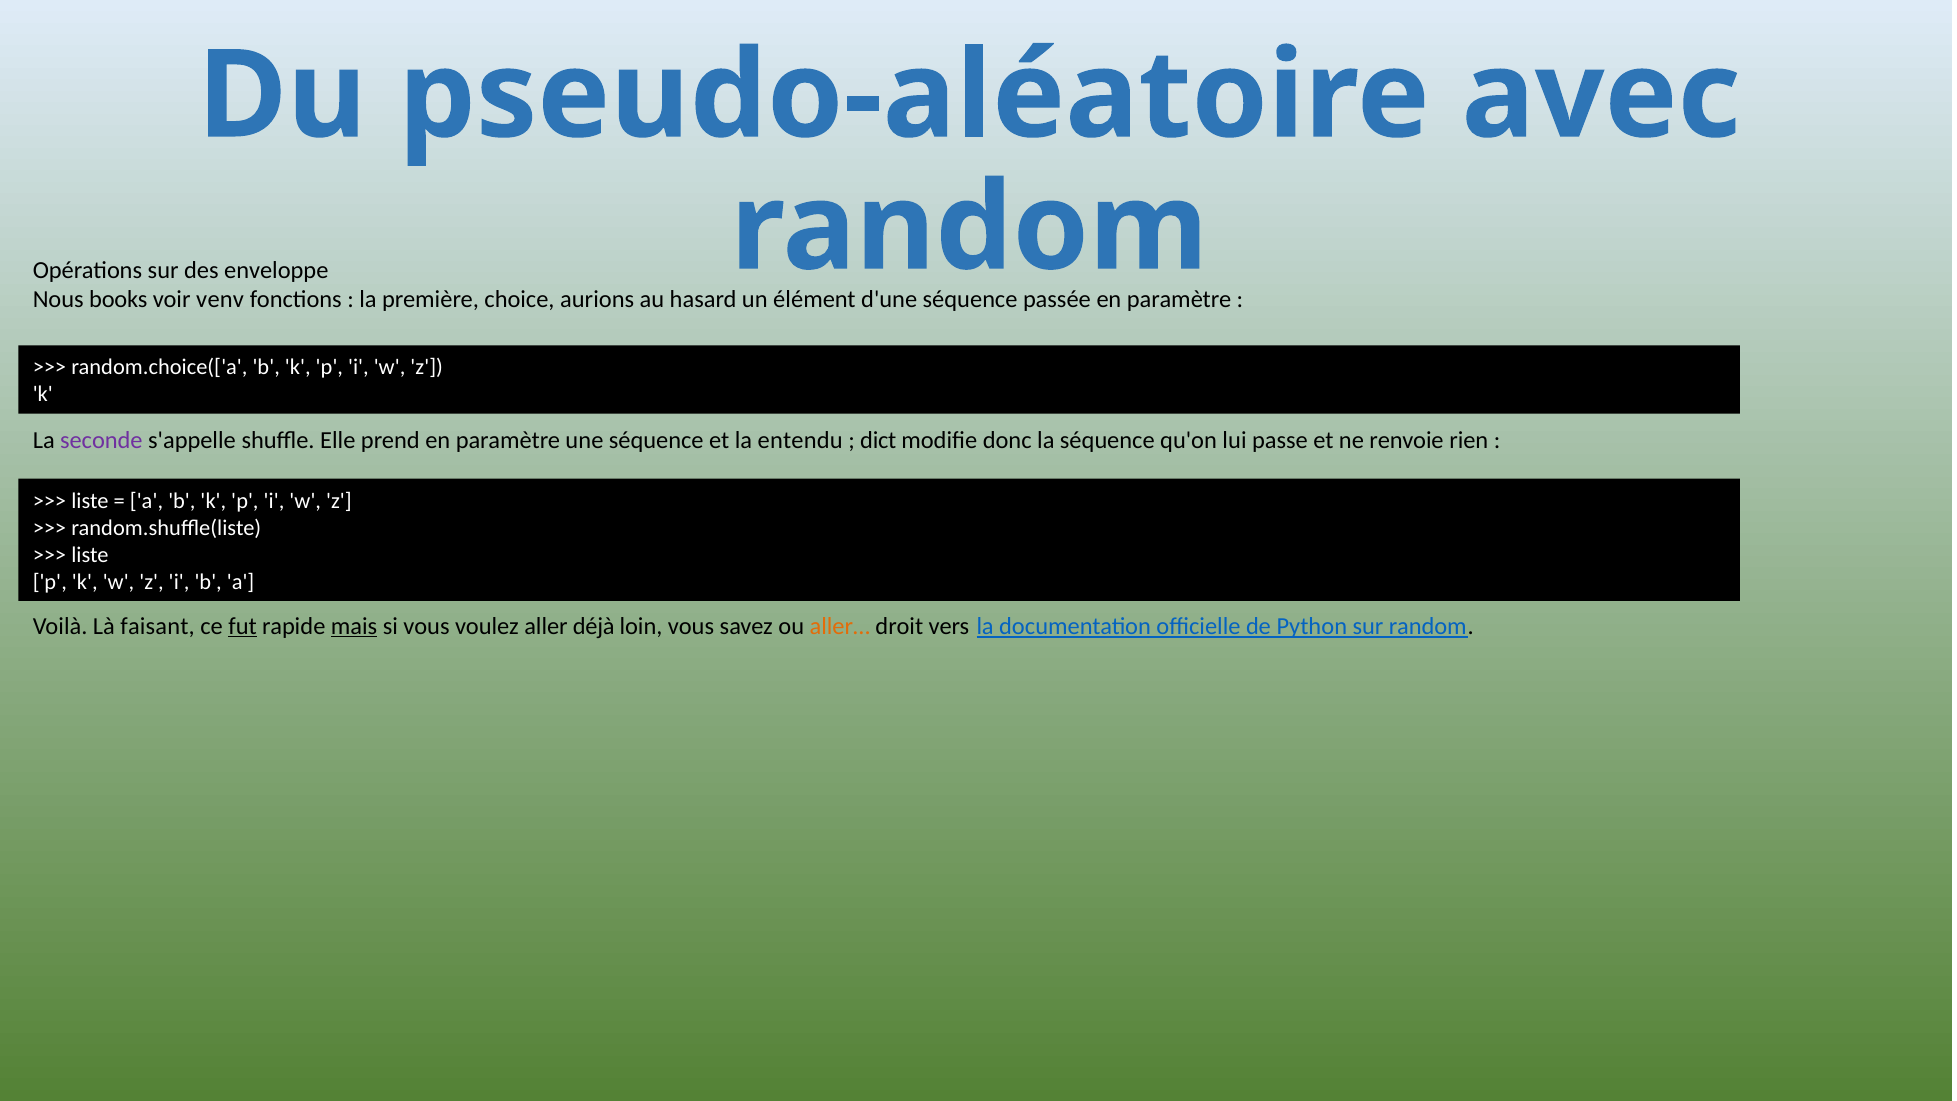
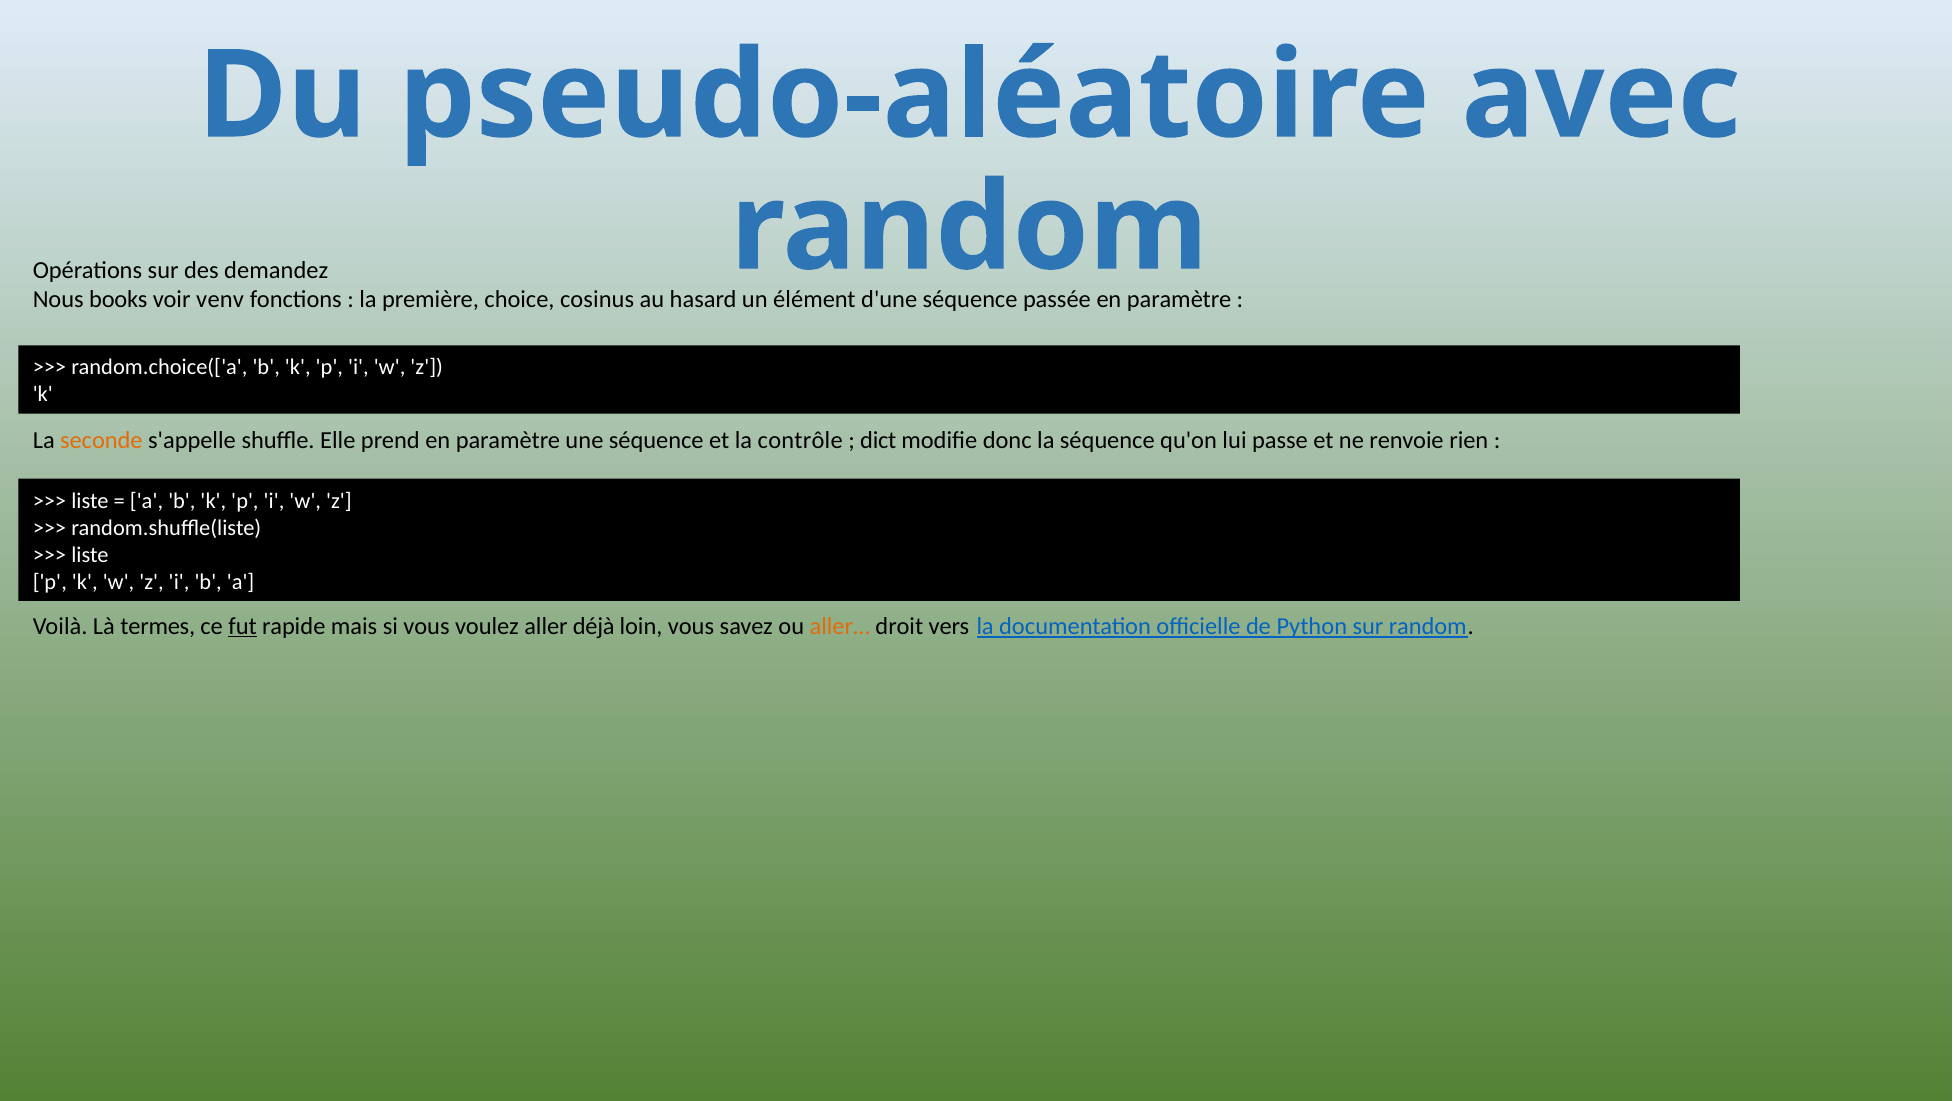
enveloppe: enveloppe -> demandez
aurions: aurions -> cosinus
seconde colour: purple -> orange
entendu: entendu -> contrôle
faisant: faisant -> termes
mais underline: present -> none
